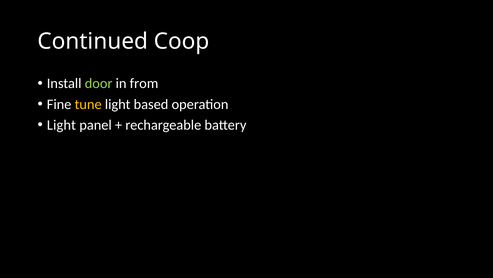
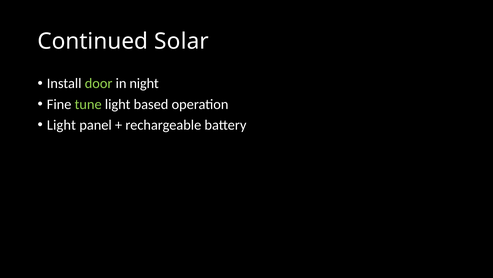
Coop: Coop -> Solar
from: from -> night
tune colour: yellow -> light green
